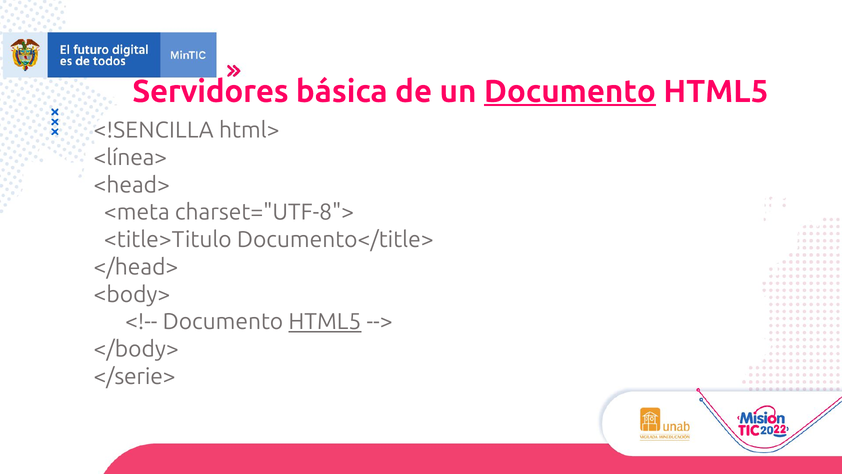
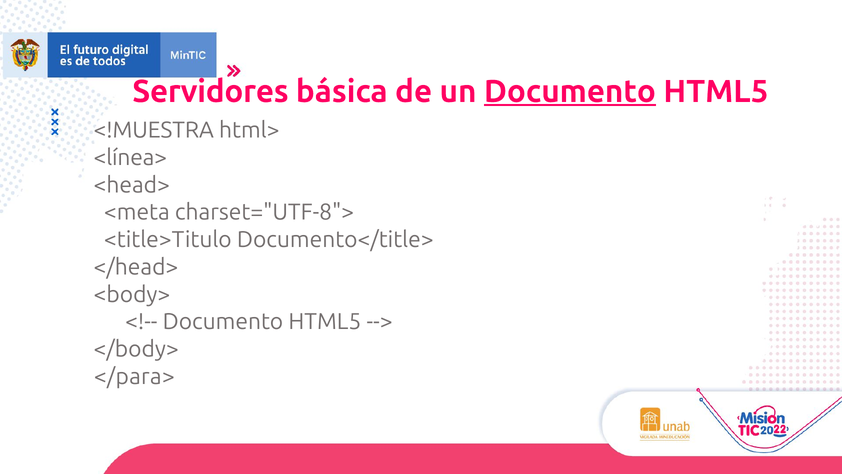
<!SENCILLA: <!SENCILLA -> <!MUESTRA
HTML5 at (325, 322) underline: present -> none
</serie>: </serie> -> </para>
